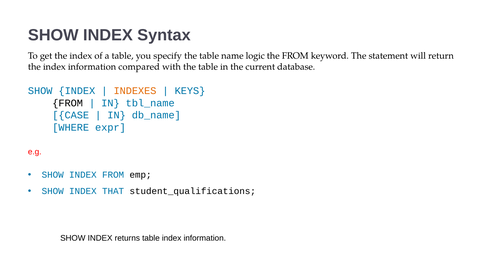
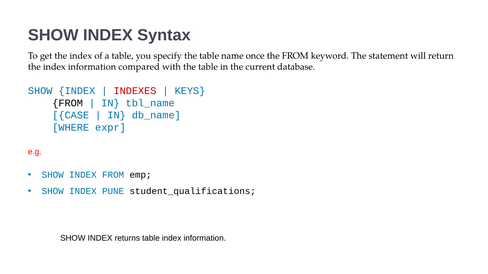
logic: logic -> once
INDEXES colour: orange -> red
THAT: THAT -> PUNE
